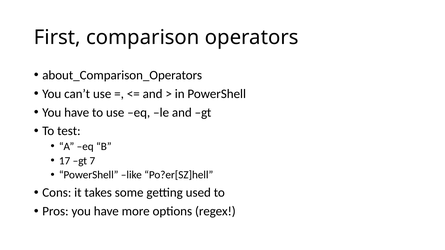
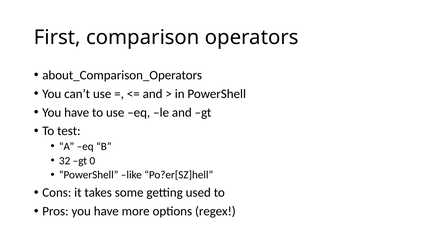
17: 17 -> 32
7: 7 -> 0
